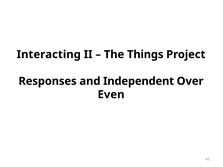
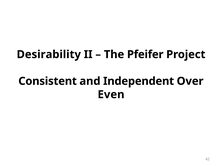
Interacting: Interacting -> Desirability
Things: Things -> Pfeifer
Responses: Responses -> Consistent
